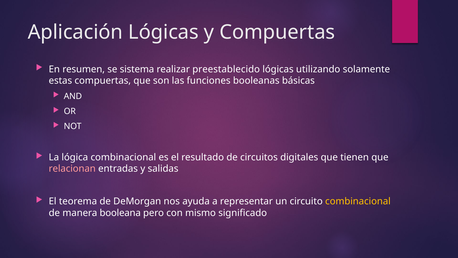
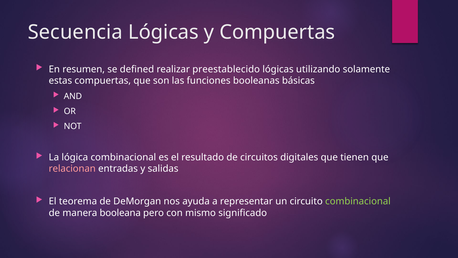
Aplicación: Aplicación -> Secuencia
sistema: sistema -> defined
combinacional at (358, 201) colour: yellow -> light green
